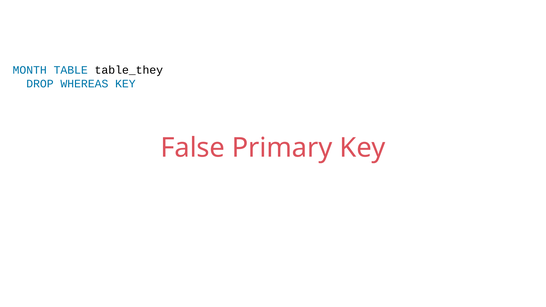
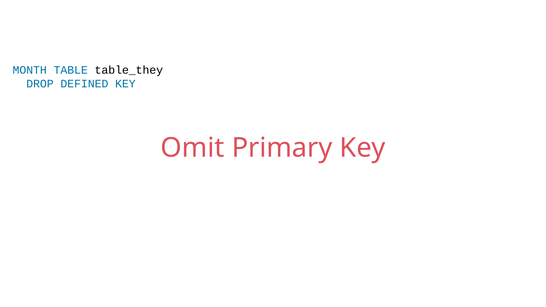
WHEREAS: WHEREAS -> DEFINED
False: False -> Omit
